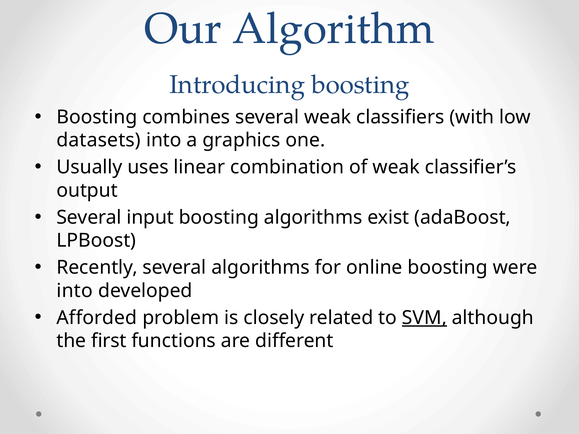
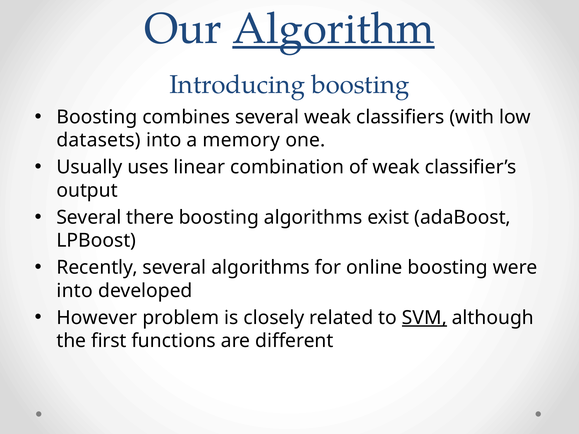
Algorithm underline: none -> present
graphics: graphics -> memory
input: input -> there
Afforded: Afforded -> However
